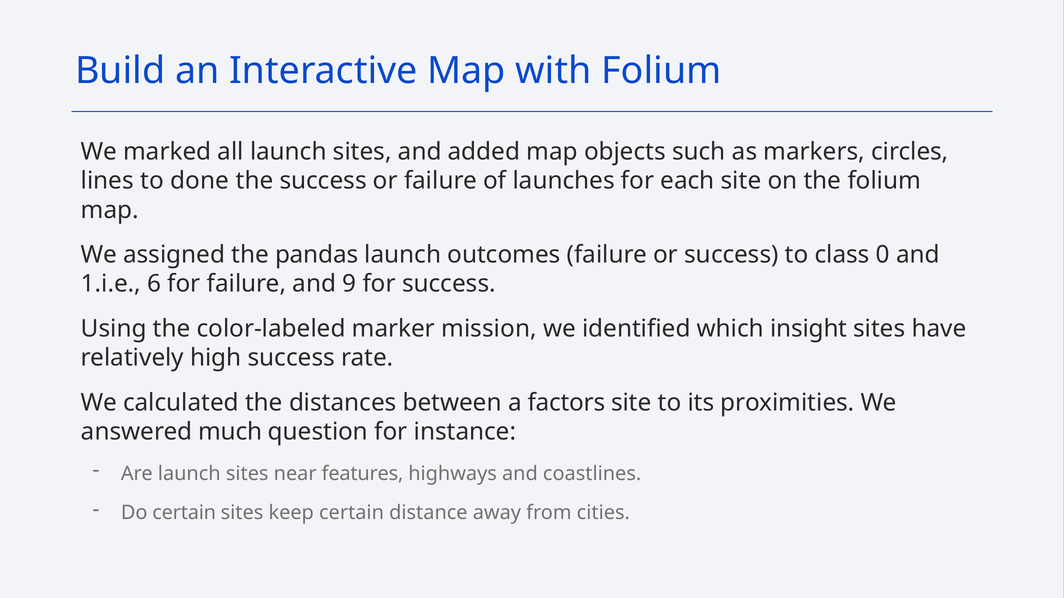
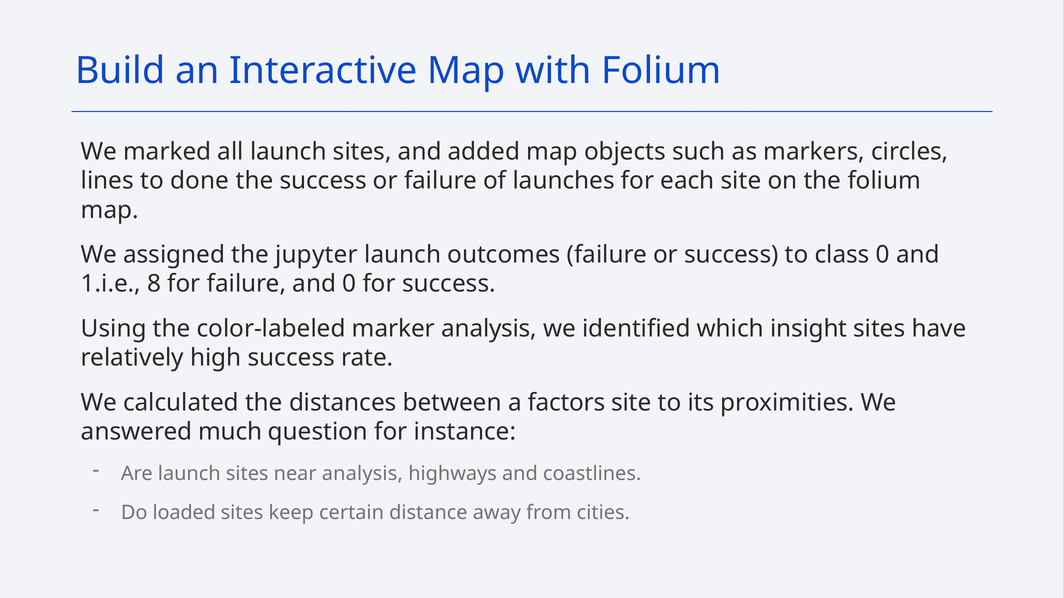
pandas: pandas -> jupyter
6: 6 -> 8
and 9: 9 -> 0
marker mission: mission -> analysis
near features: features -> analysis
Do certain: certain -> loaded
